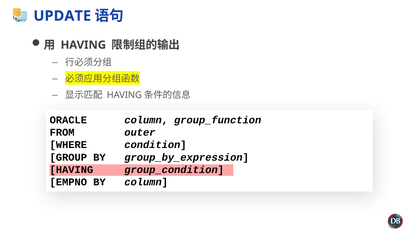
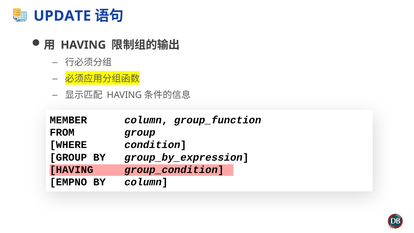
ORACLE: ORACLE -> MEMBER
FROM outer: outer -> group
